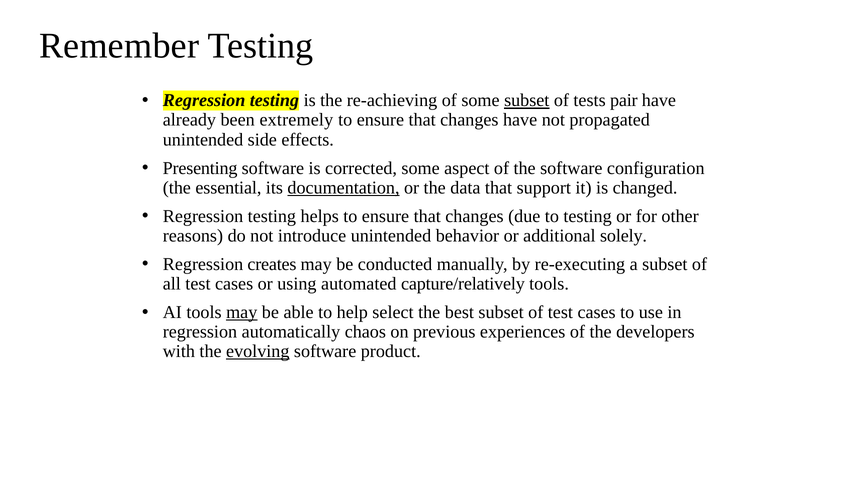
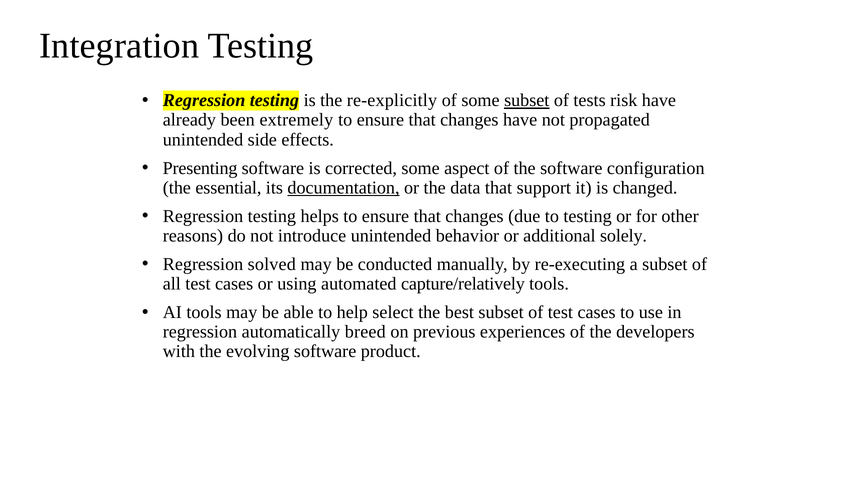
Remember: Remember -> Integration
re-achieving: re-achieving -> re-explicitly
pair: pair -> risk
creates: creates -> solved
may at (242, 313) underline: present -> none
chaos: chaos -> breed
evolving underline: present -> none
